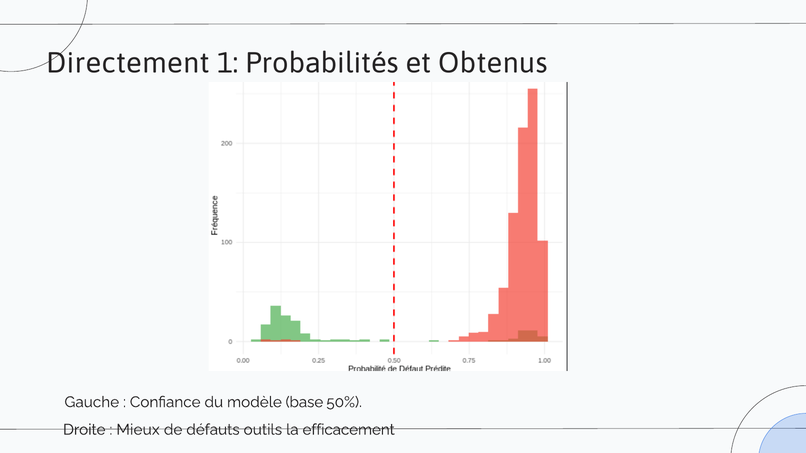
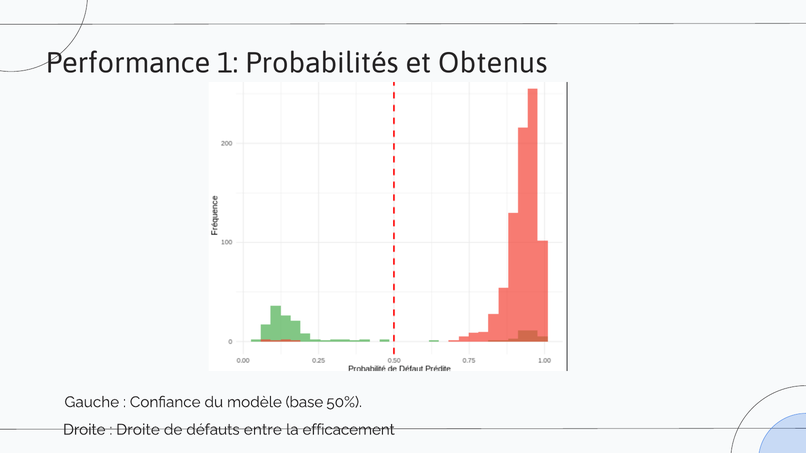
Directement: Directement -> Performance
Mieux at (138, 430): Mieux -> Droite
outils: outils -> entre
